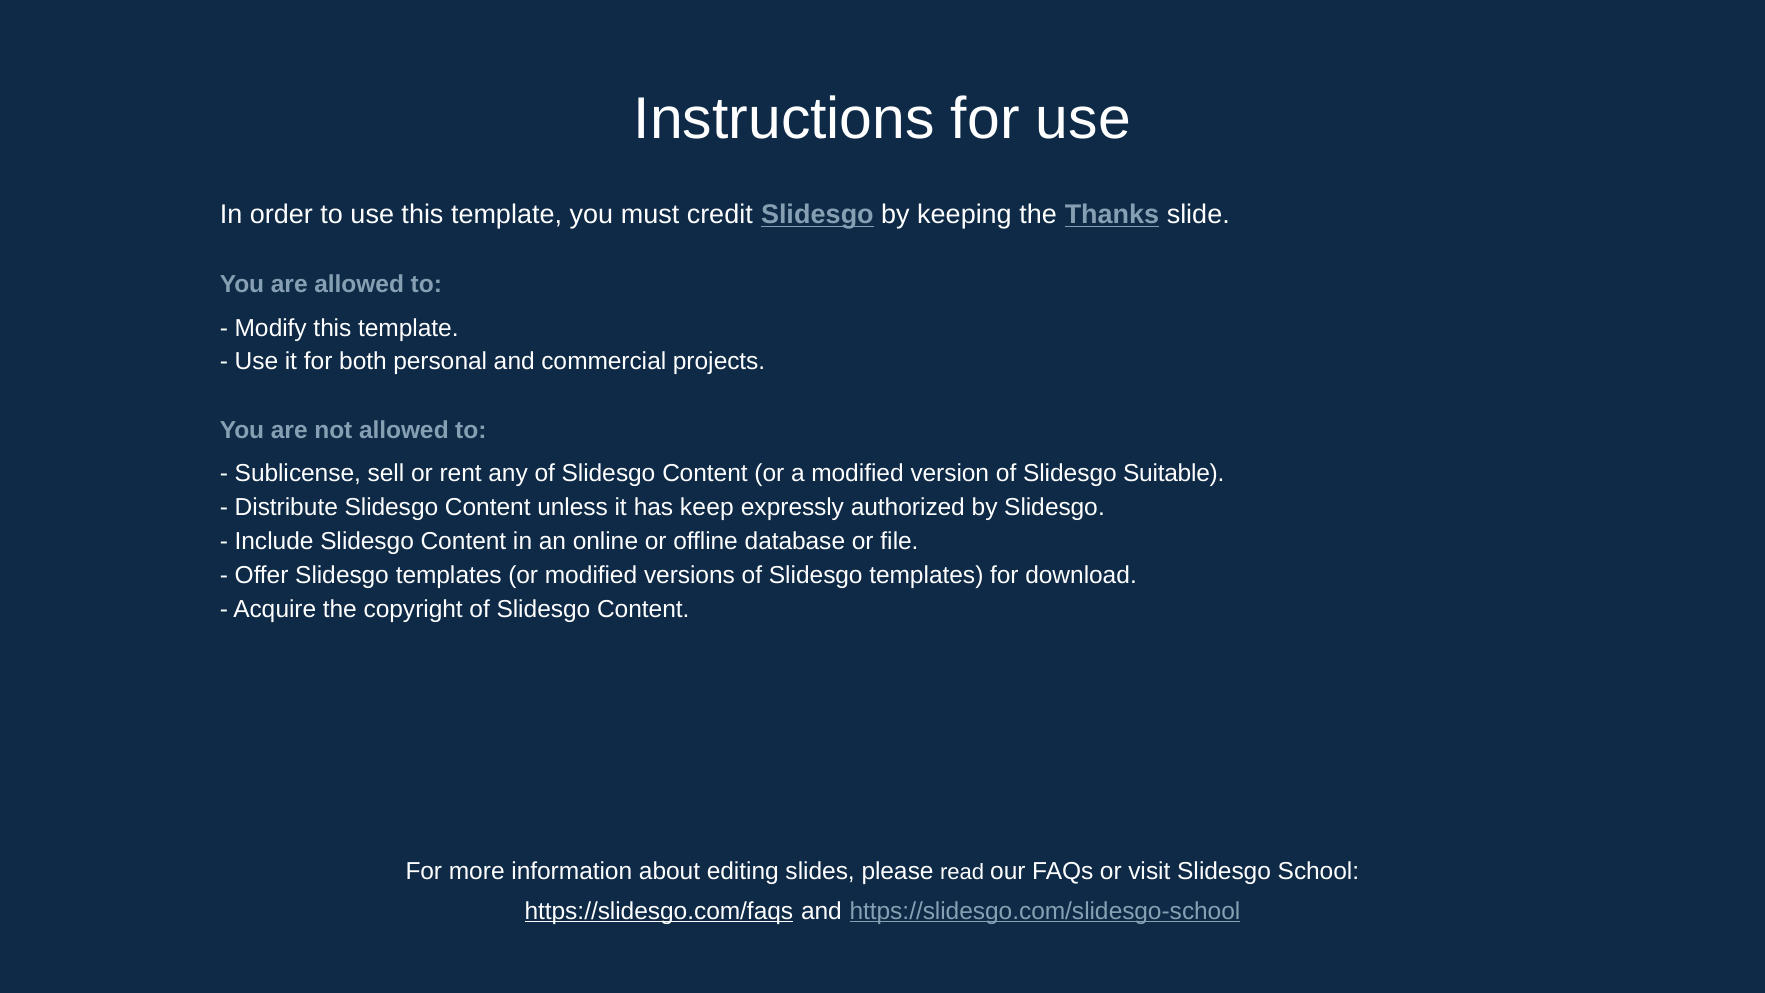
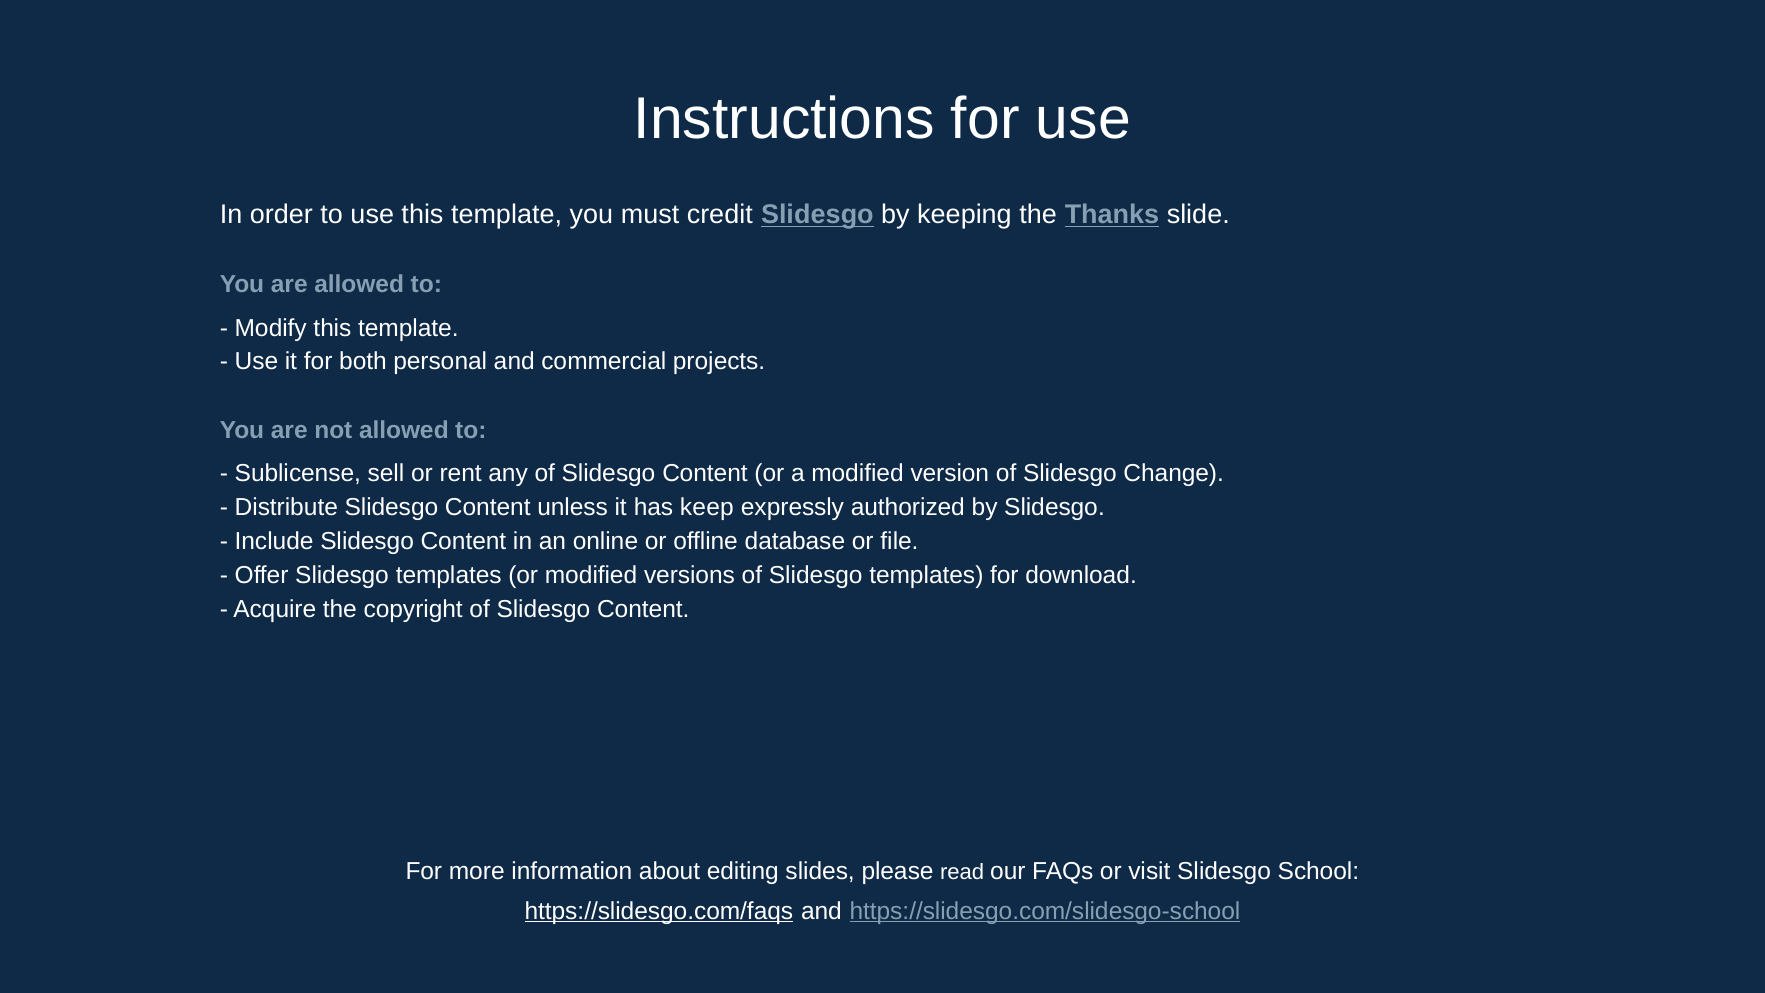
Suitable: Suitable -> Change
